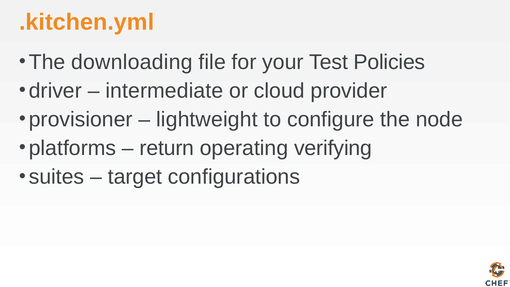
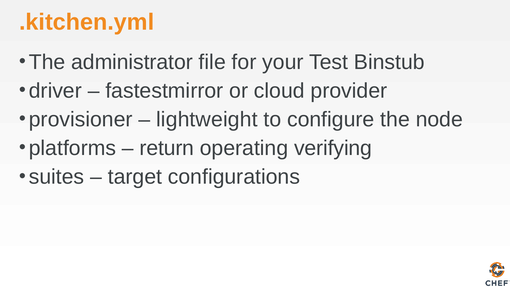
downloading: downloading -> administrator
Policies: Policies -> Binstub
intermediate: intermediate -> fastestmirror
